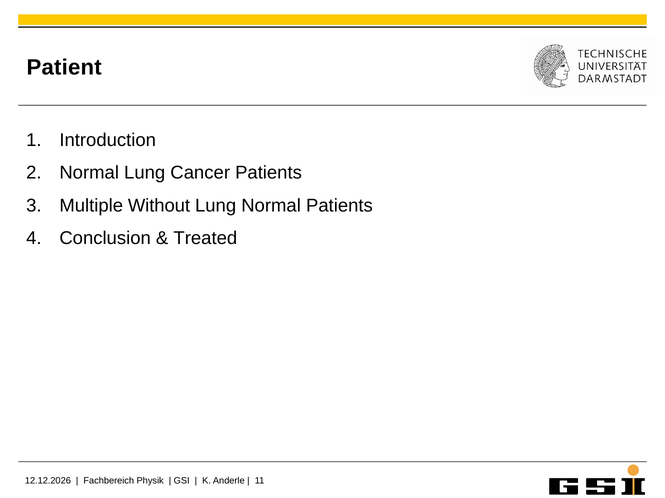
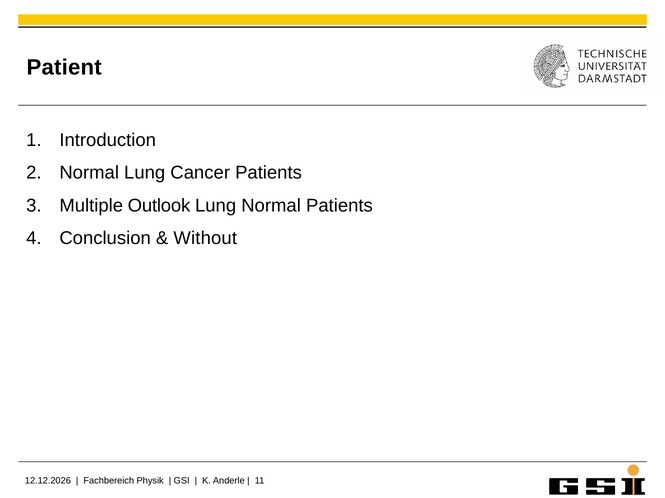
Without: Without -> Outlook
Treated: Treated -> Without
